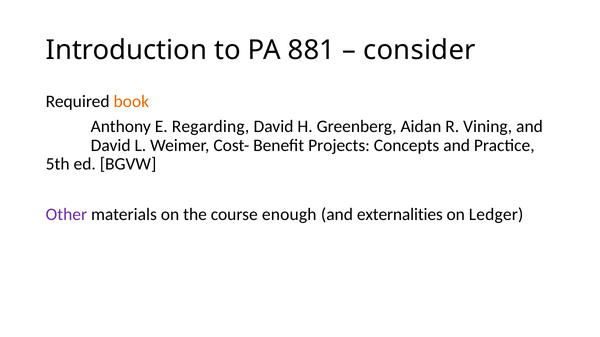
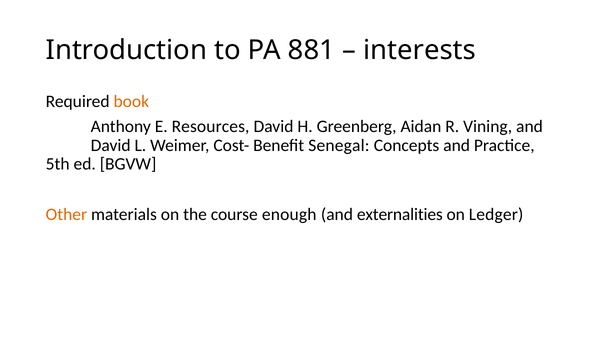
consider: consider -> interests
Regarding: Regarding -> Resources
Projects: Projects -> Senegal
Other colour: purple -> orange
